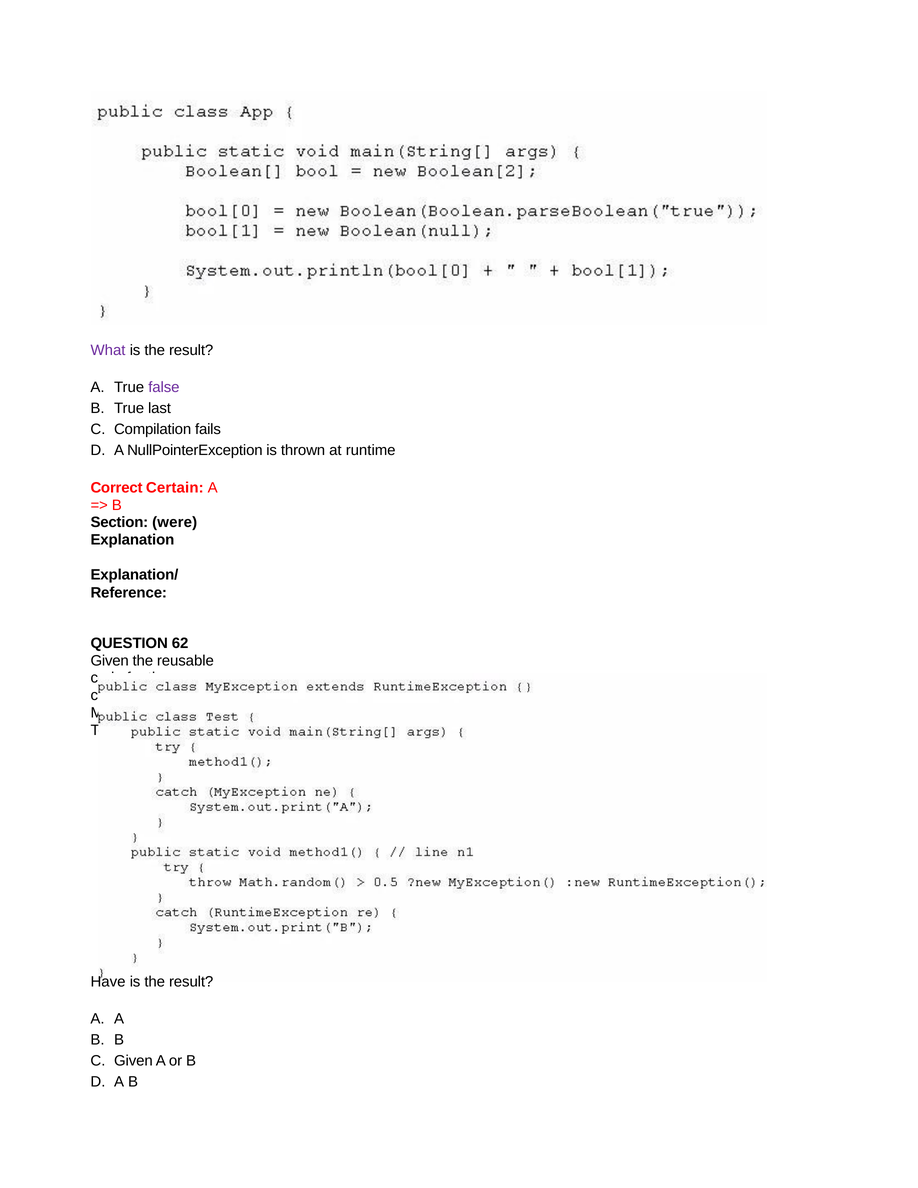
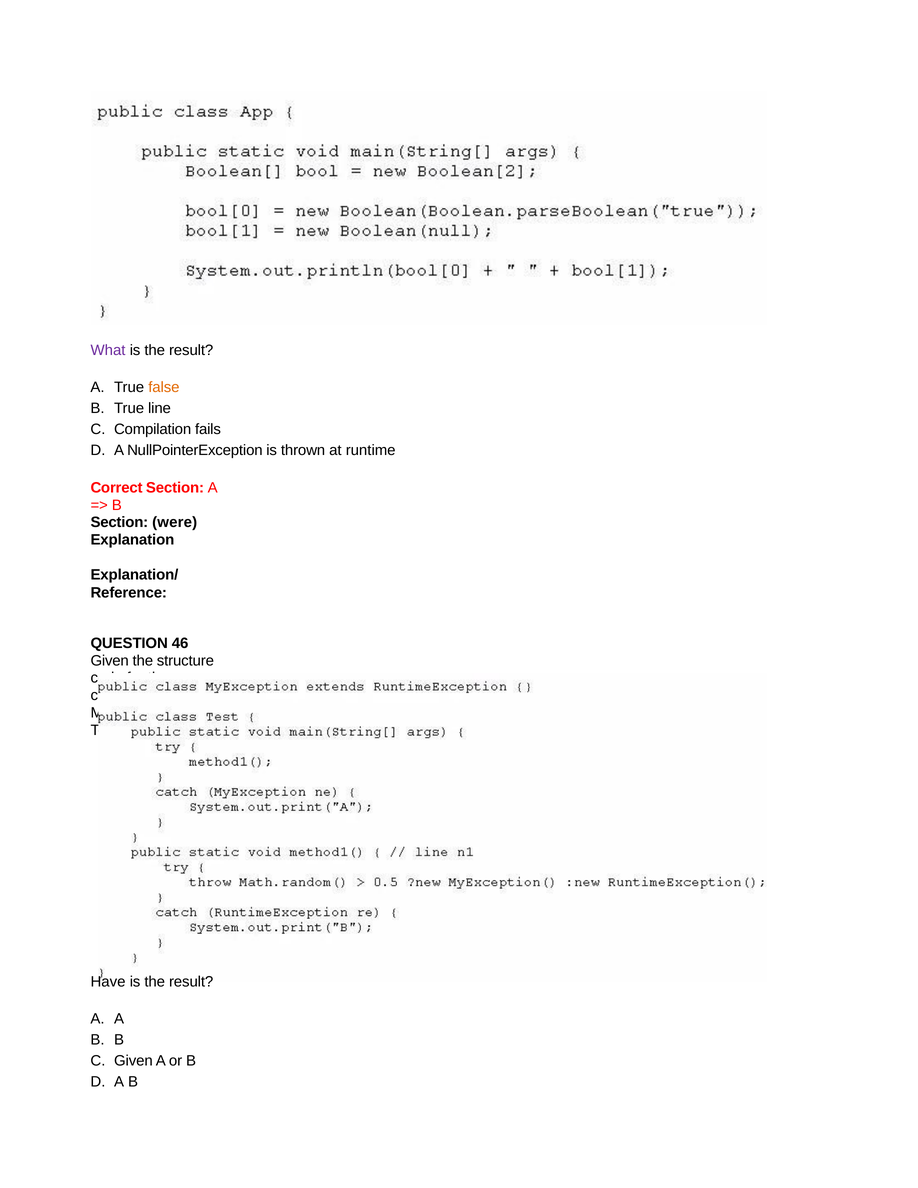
false colour: purple -> orange
last: last -> line
Correct Certain: Certain -> Section
62: 62 -> 46
reusable: reusable -> structure
